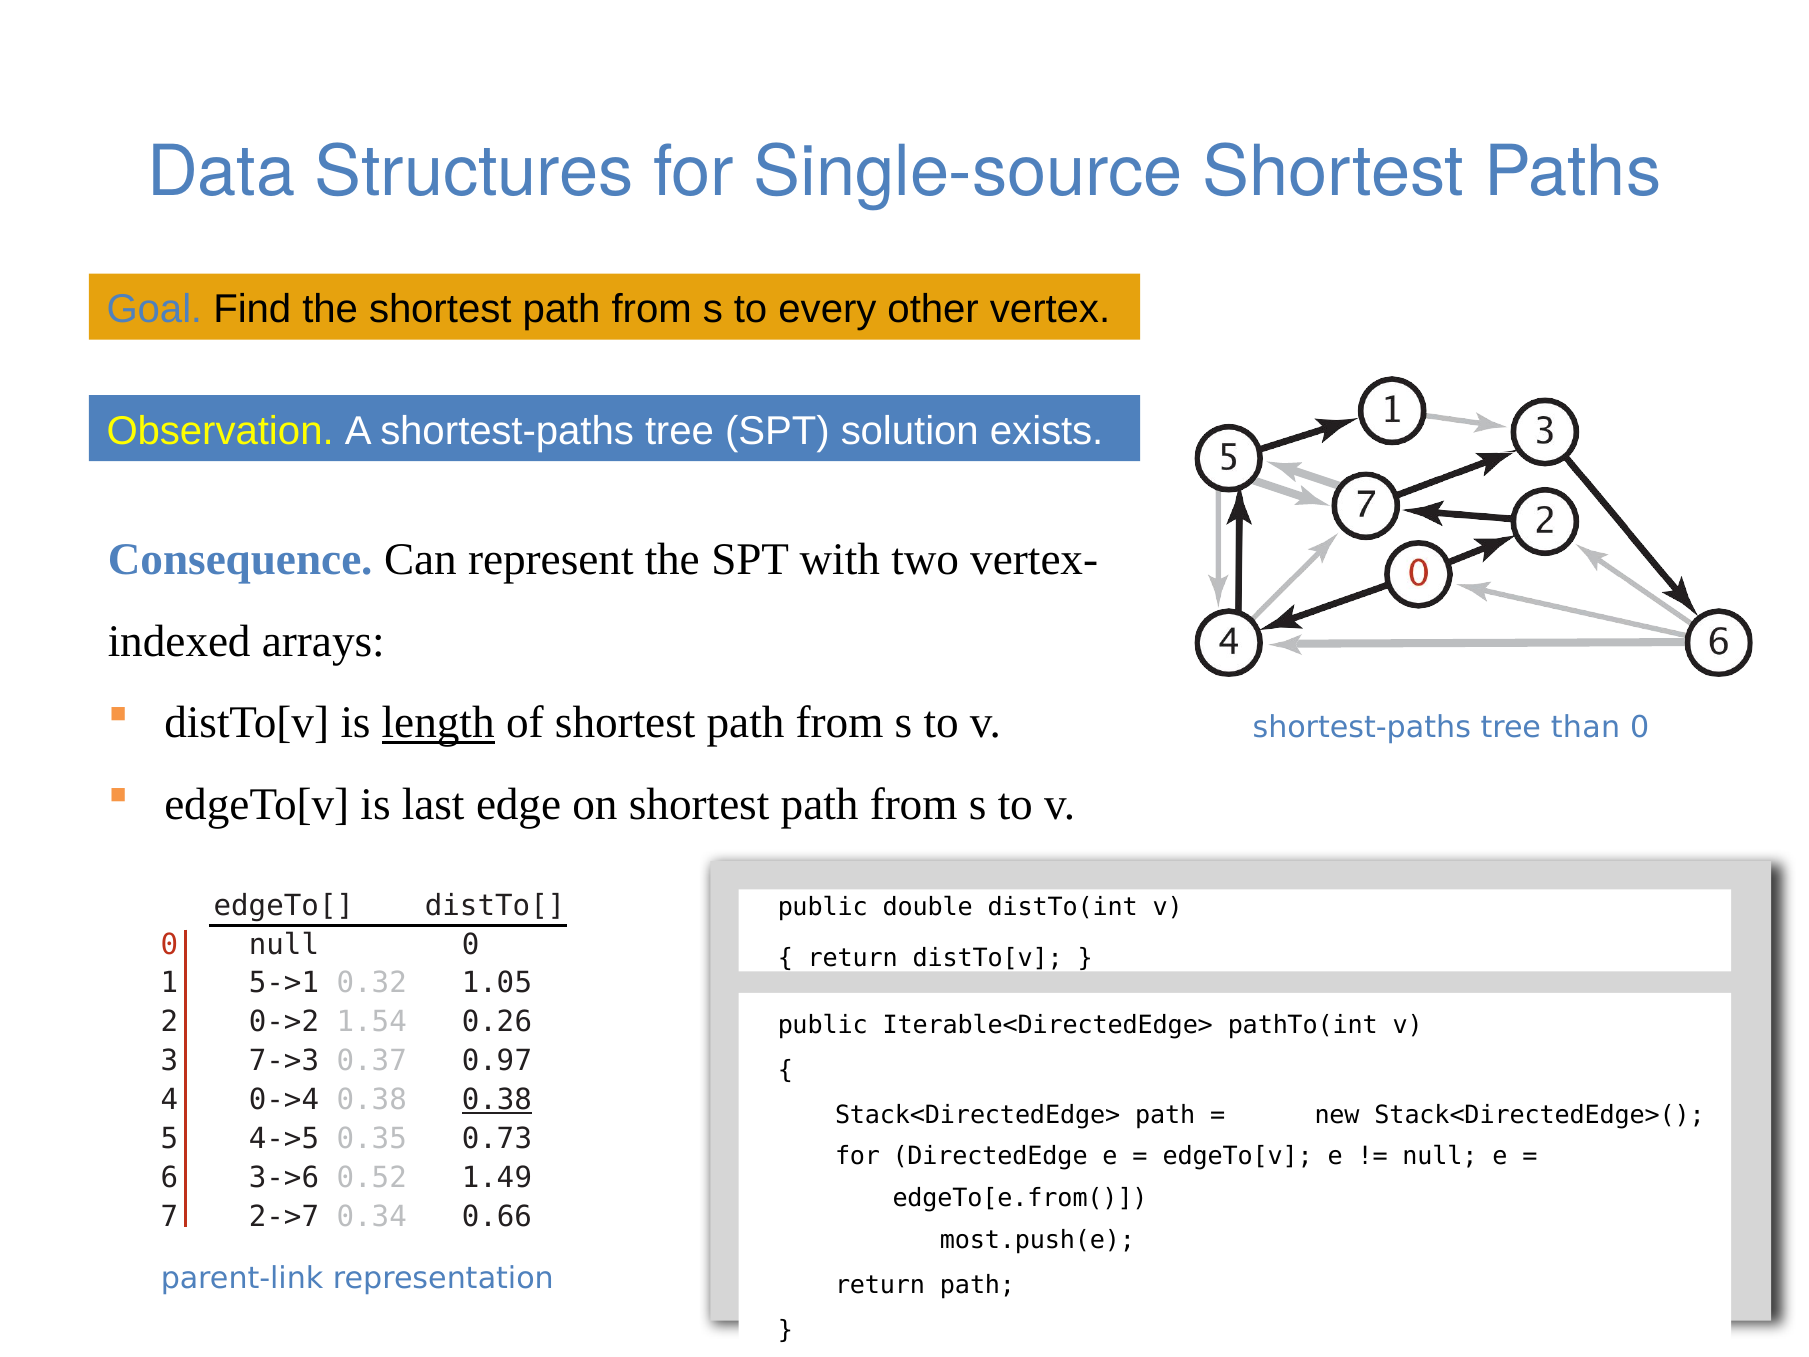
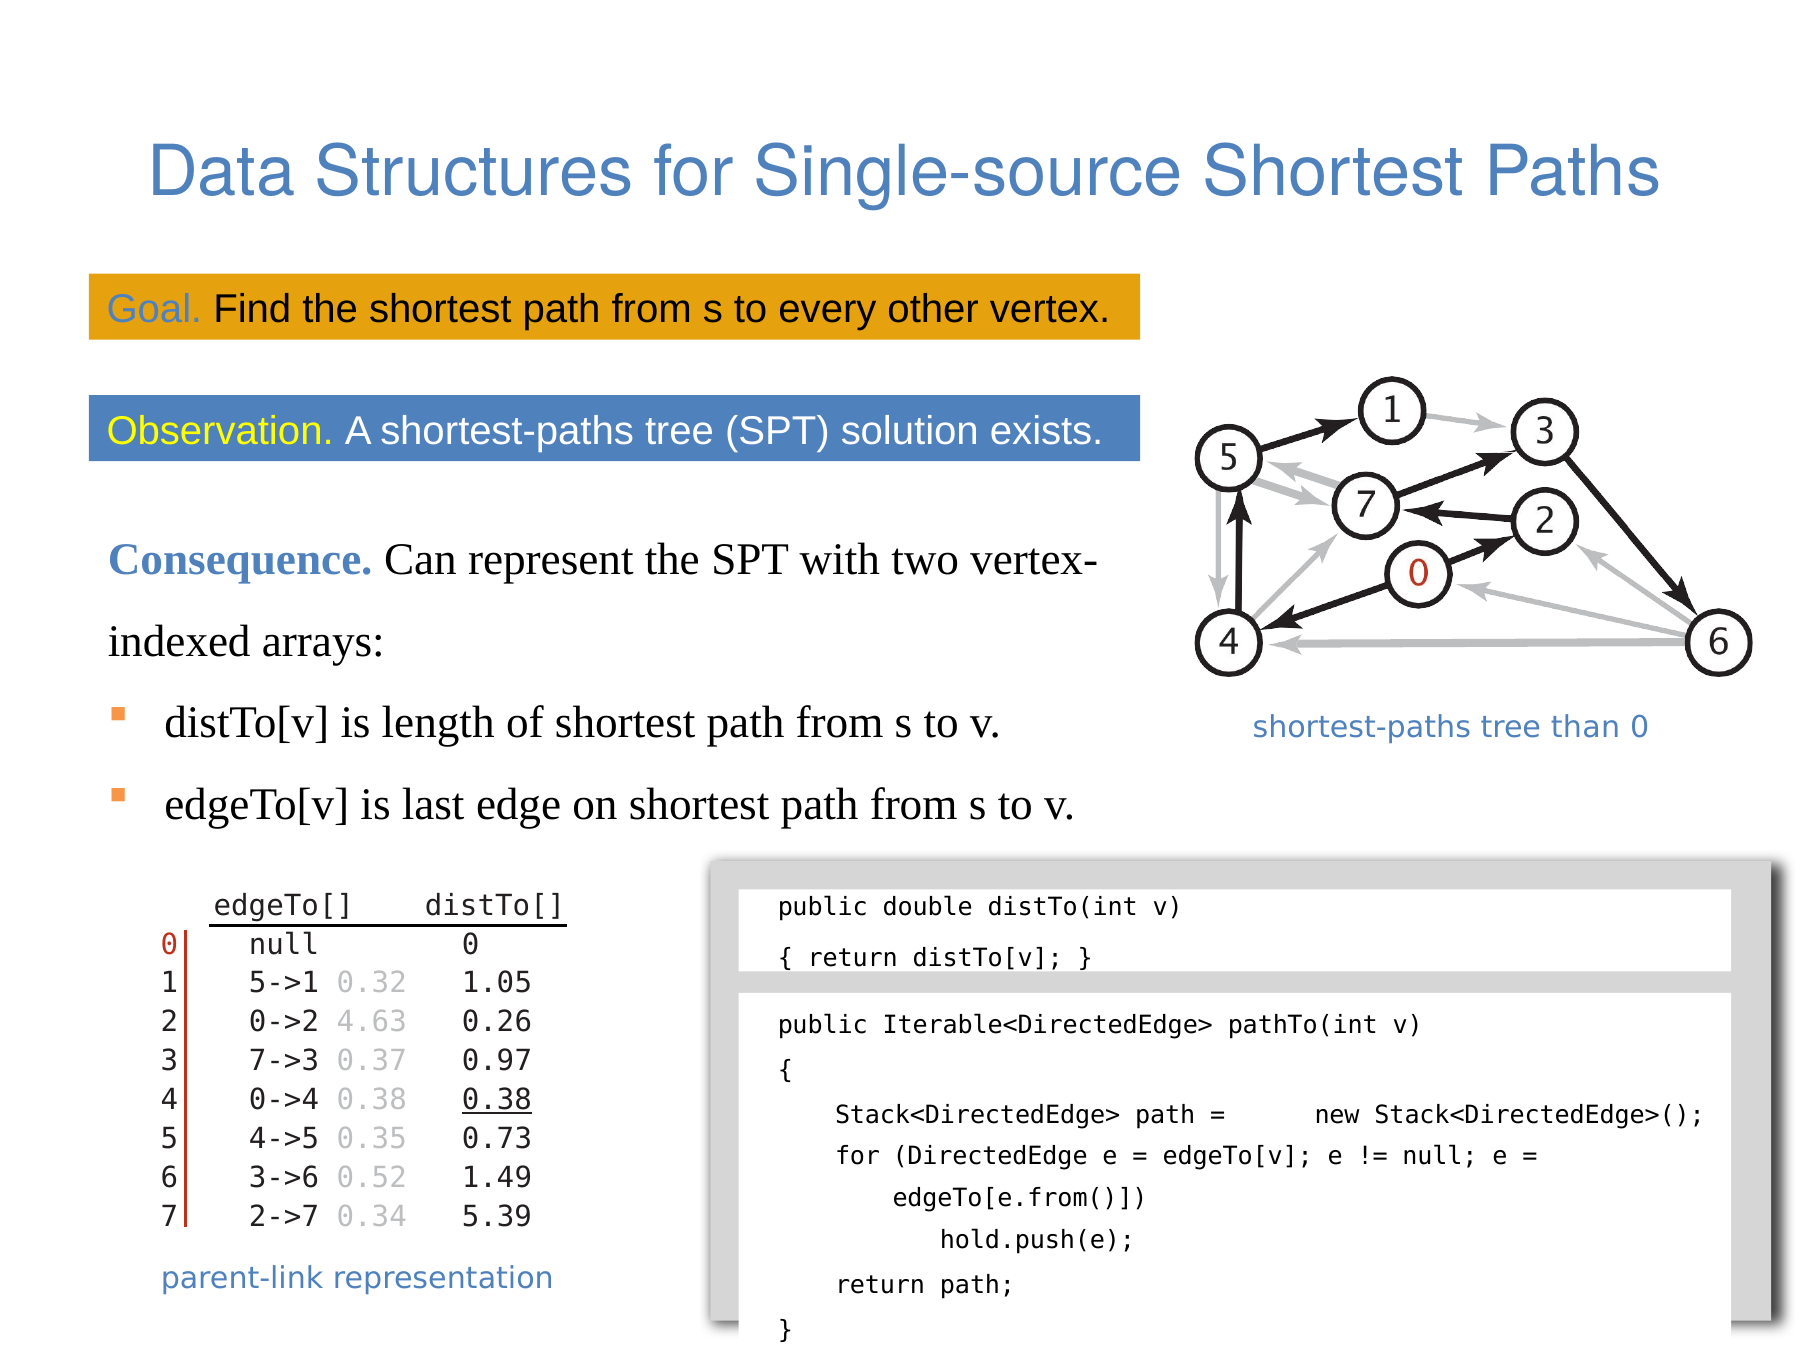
length underline: present -> none
1.54: 1.54 -> 4.63
0.66: 0.66 -> 5.39
most.push(e: most.push(e -> hold.push(e
